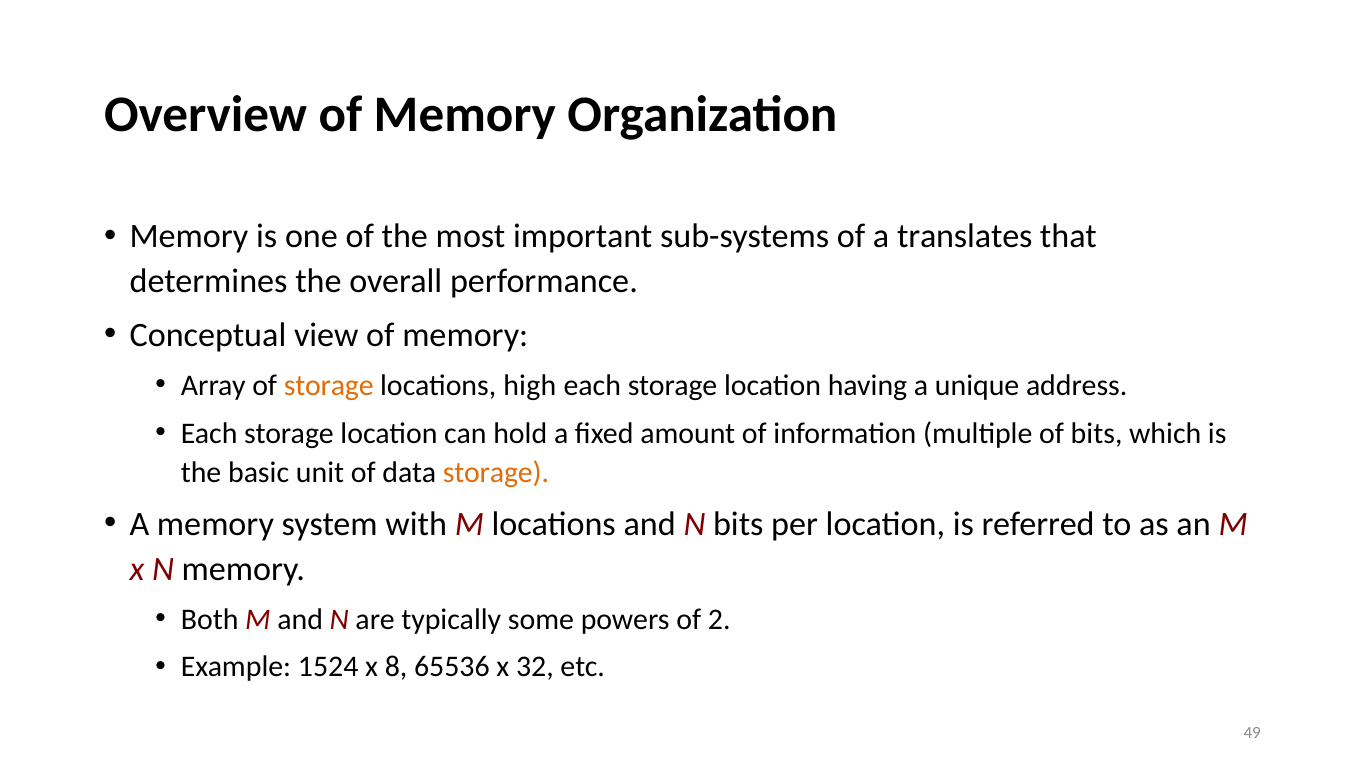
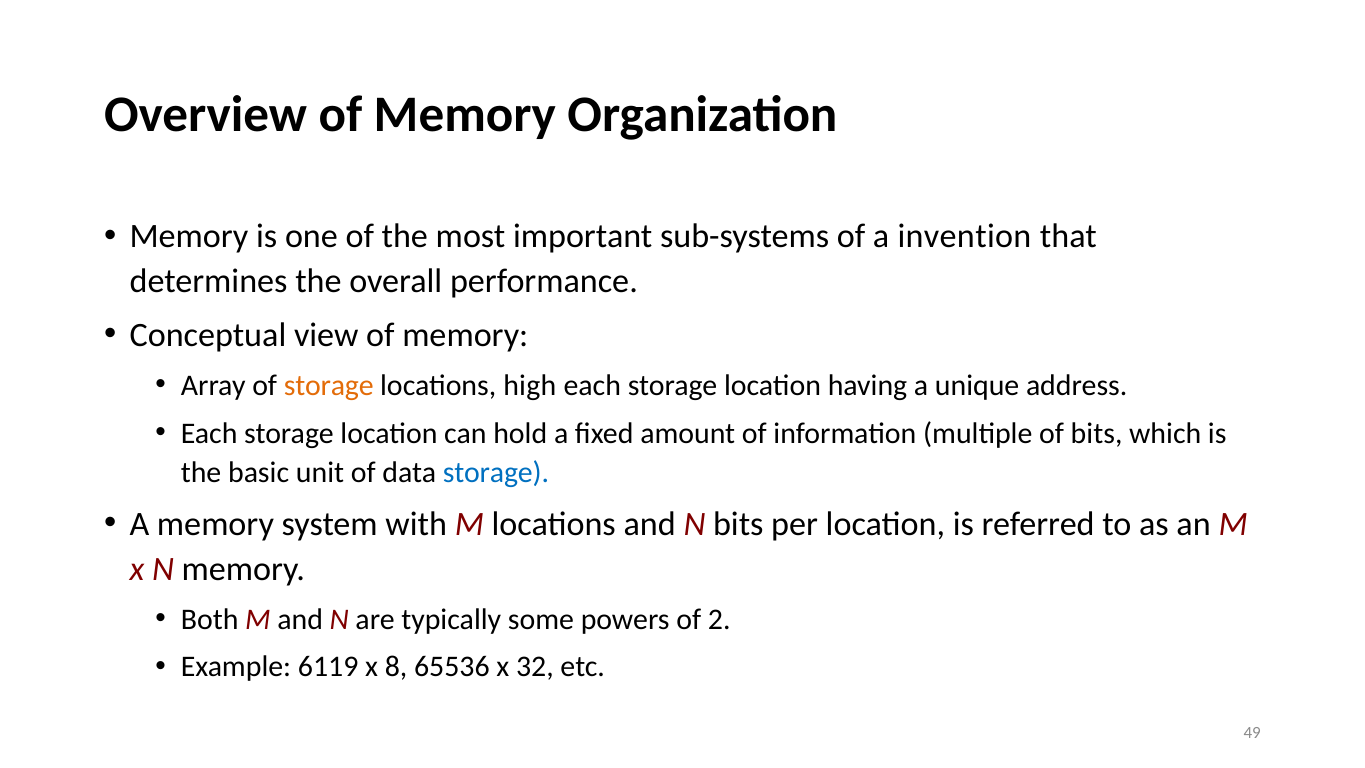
translates: translates -> invention
storage at (496, 473) colour: orange -> blue
1524: 1524 -> 6119
